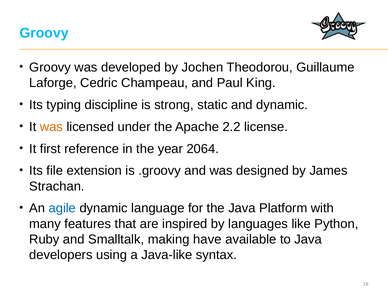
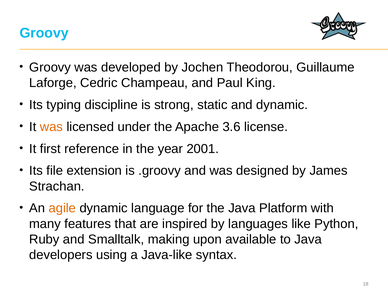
2.2: 2.2 -> 3.6
2064: 2064 -> 2001
agile colour: blue -> orange
have: have -> upon
